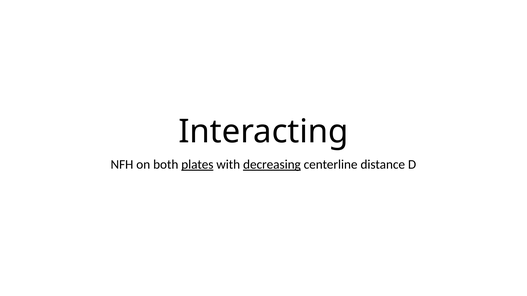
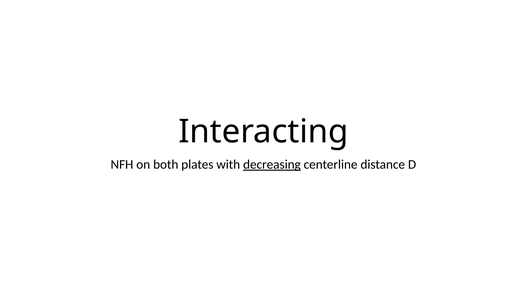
plates underline: present -> none
